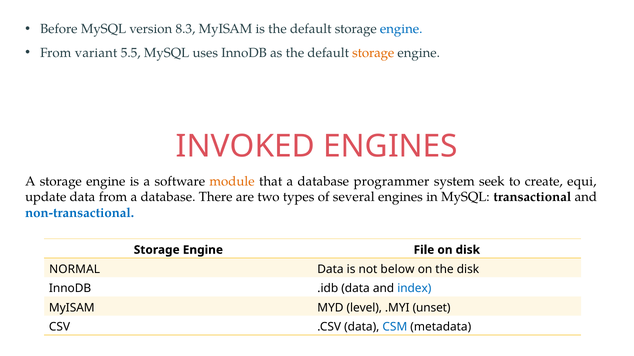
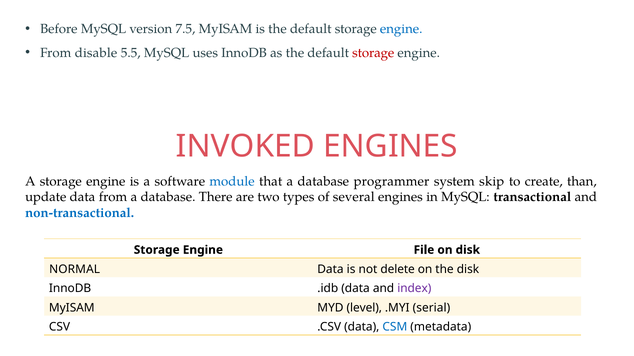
8.3: 8.3 -> 7.5
variant: variant -> disable
storage at (373, 53) colour: orange -> red
module colour: orange -> blue
seek: seek -> skip
equi: equi -> than
below: below -> delete
index colour: blue -> purple
unset: unset -> serial
